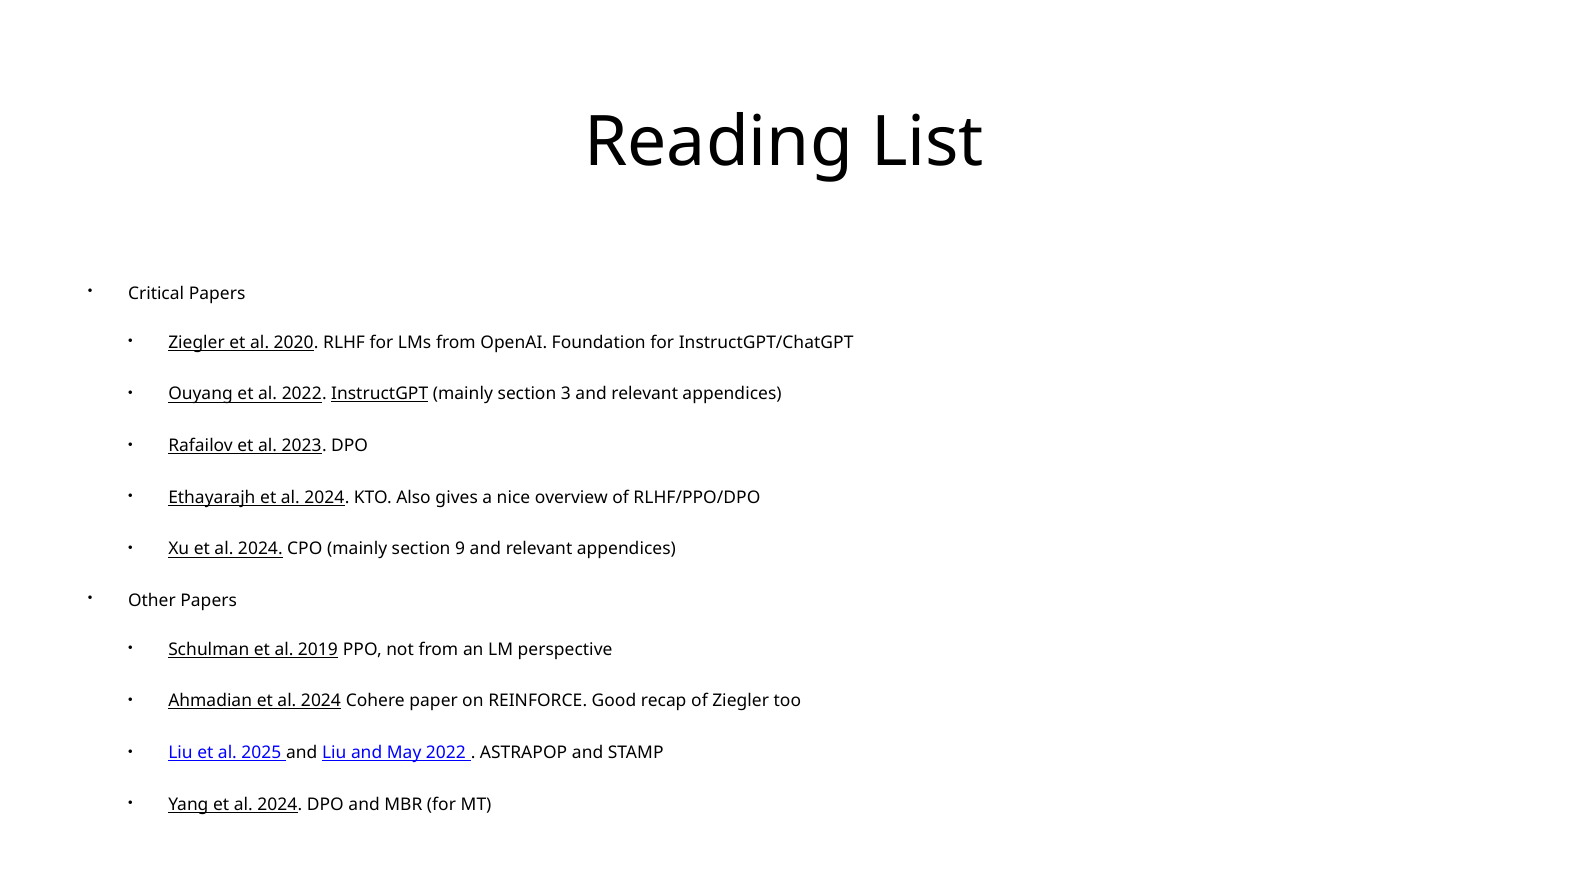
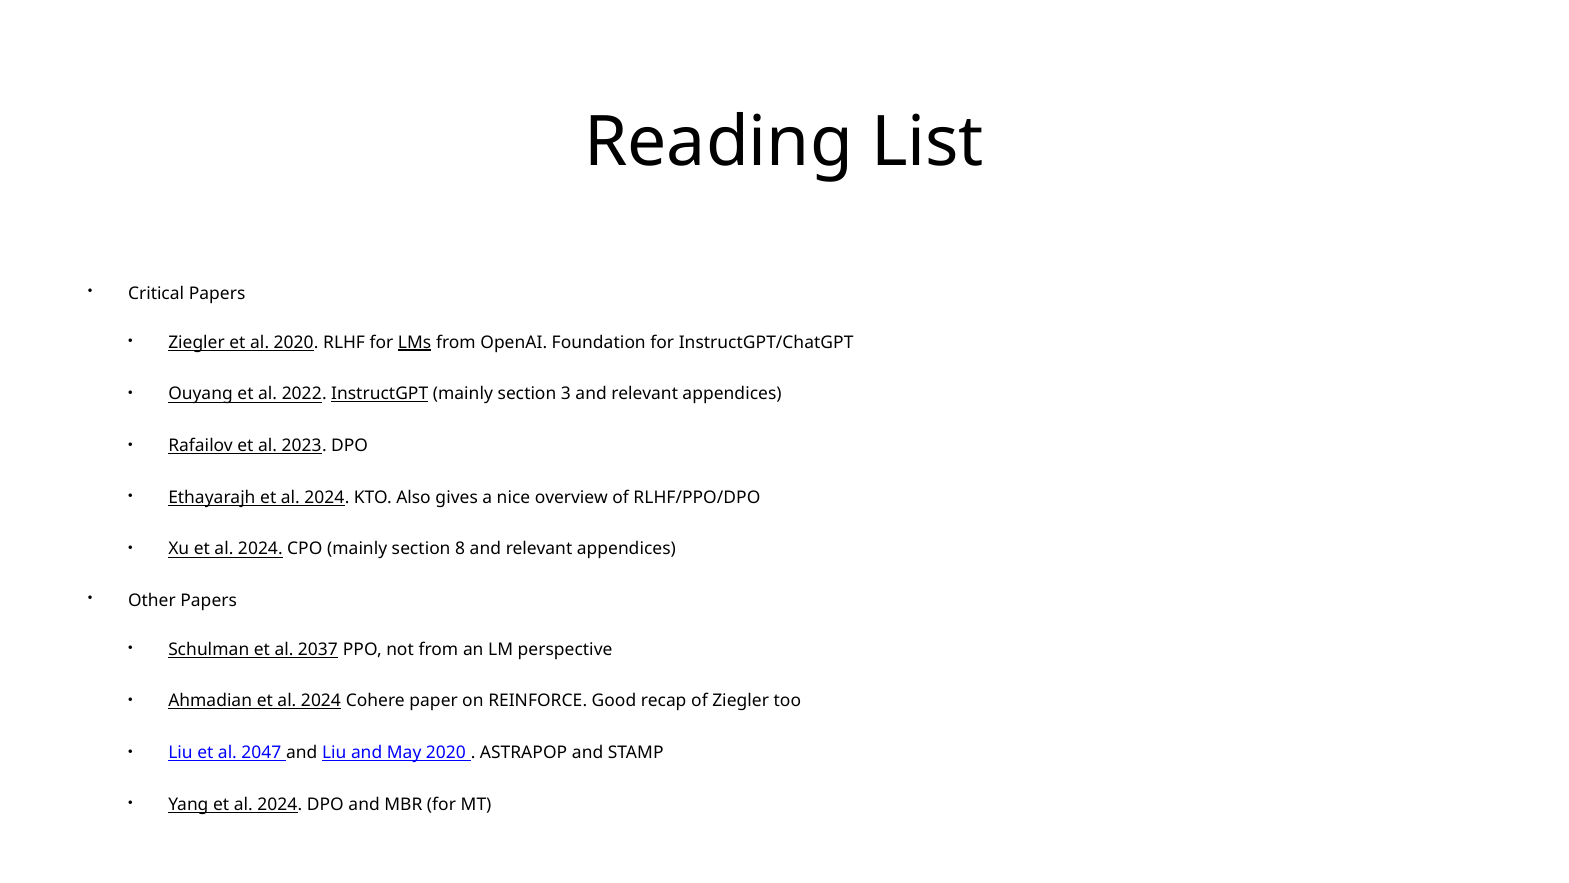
LMs underline: none -> present
9: 9 -> 8
2019: 2019 -> 2037
2025: 2025 -> 2047
May 2022: 2022 -> 2020
